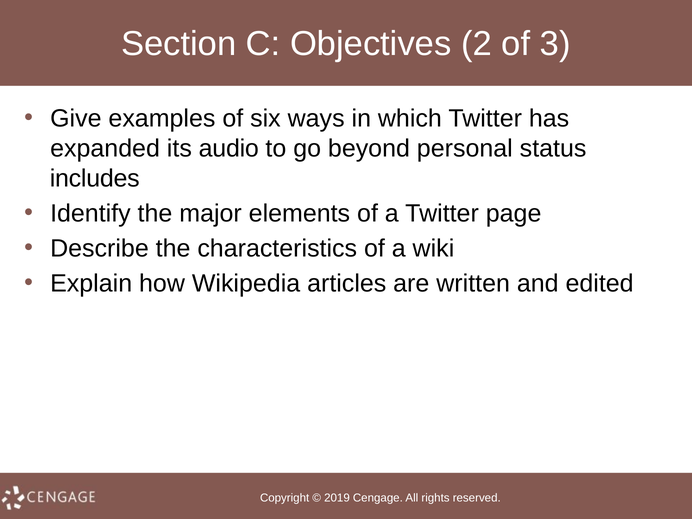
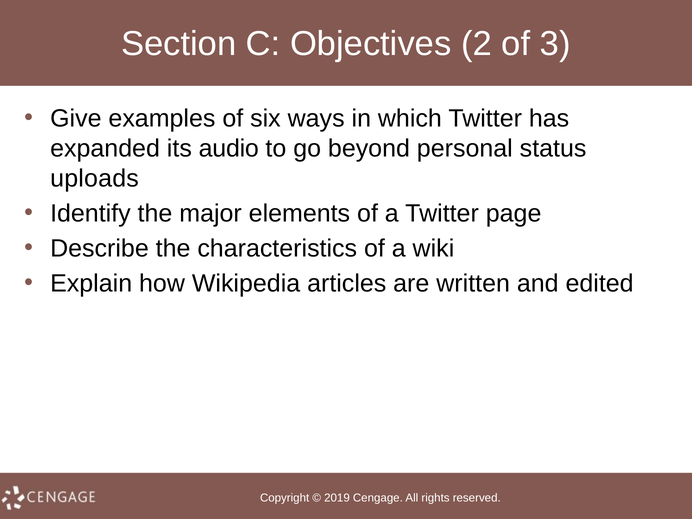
includes: includes -> uploads
